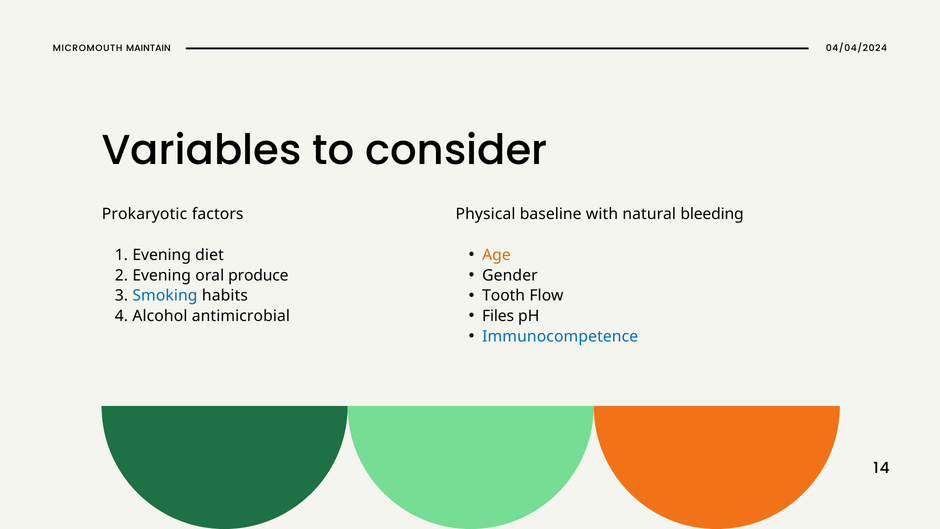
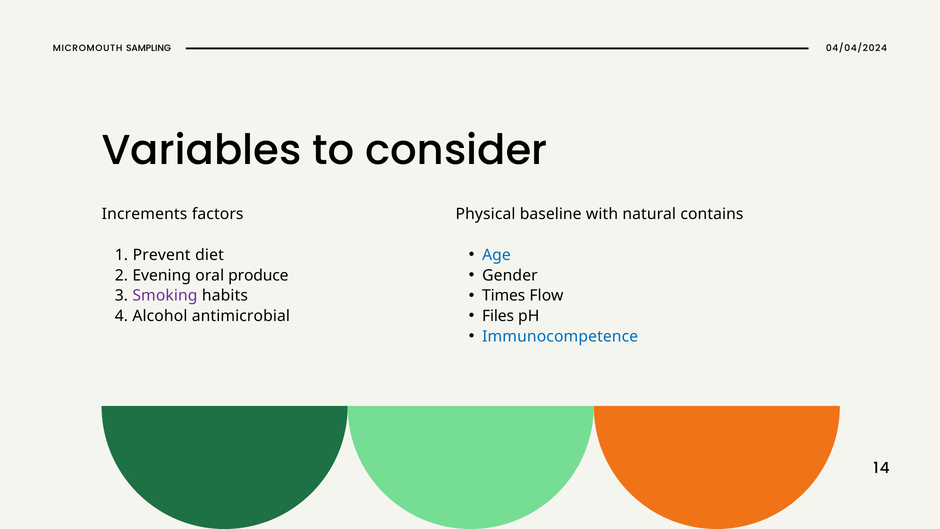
MAINTAIN: MAINTAIN -> SAMPLING
Prokaryotic: Prokaryotic -> Increments
bleeding: bleeding -> contains
Age colour: orange -> blue
Evening at (162, 255): Evening -> Prevent
Tooth: Tooth -> Times
Smoking colour: blue -> purple
